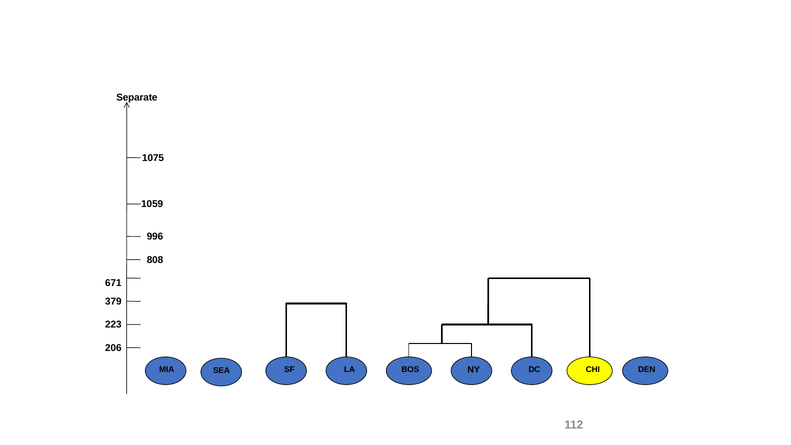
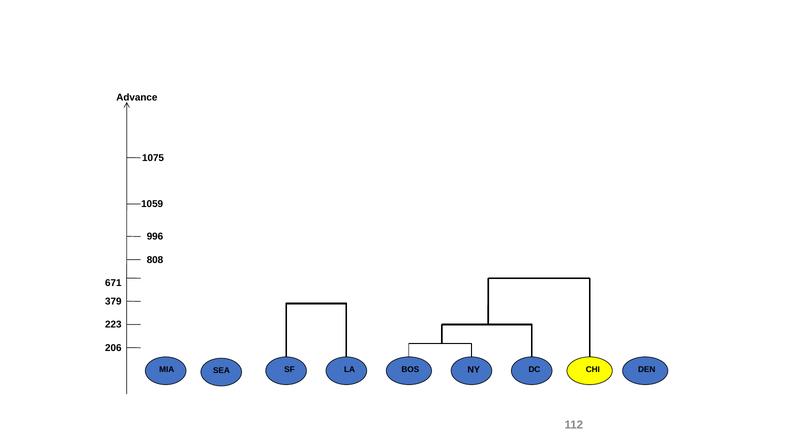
Separate: Separate -> Advance
